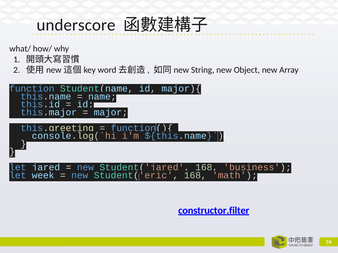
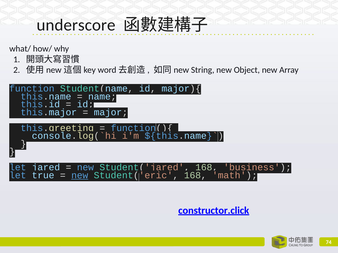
week: week -> true
new at (80, 176) underline: none -> present
constructor.filter: constructor.filter -> constructor.click
